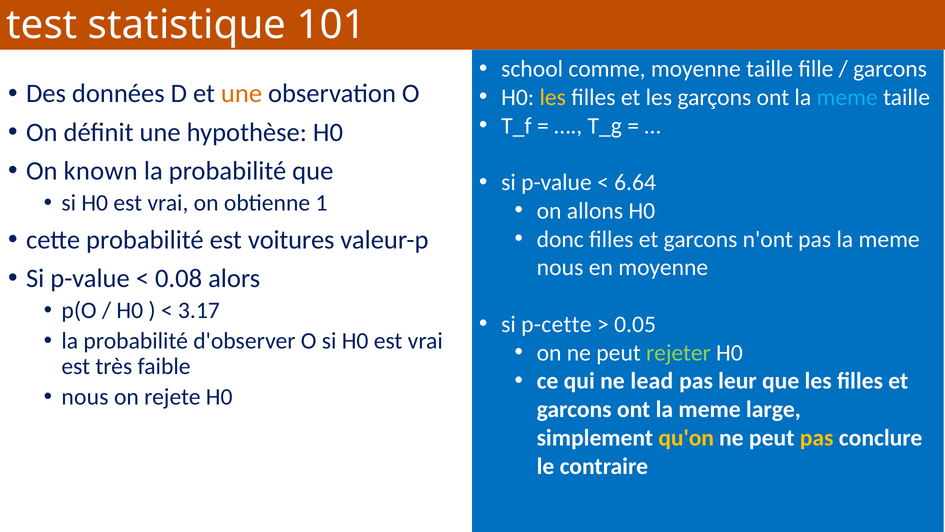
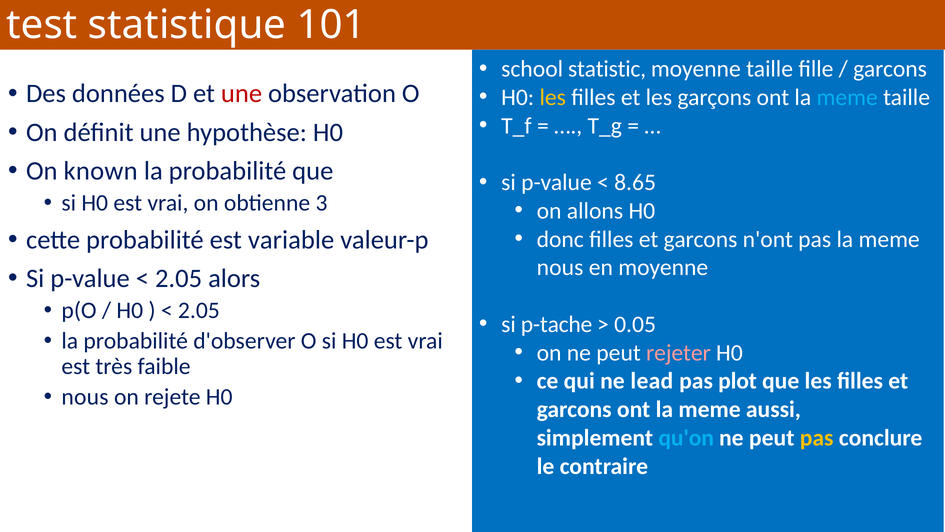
comme: comme -> statistic
une at (242, 94) colour: orange -> red
6.64: 6.64 -> 8.65
1: 1 -> 3
voitures: voitures -> variable
0.08 at (179, 278): 0.08 -> 2.05
3.17 at (199, 310): 3.17 -> 2.05
p-cette: p-cette -> p-tache
rejeter colour: light green -> pink
leur: leur -> plot
large: large -> aussi
qu'on colour: yellow -> light blue
